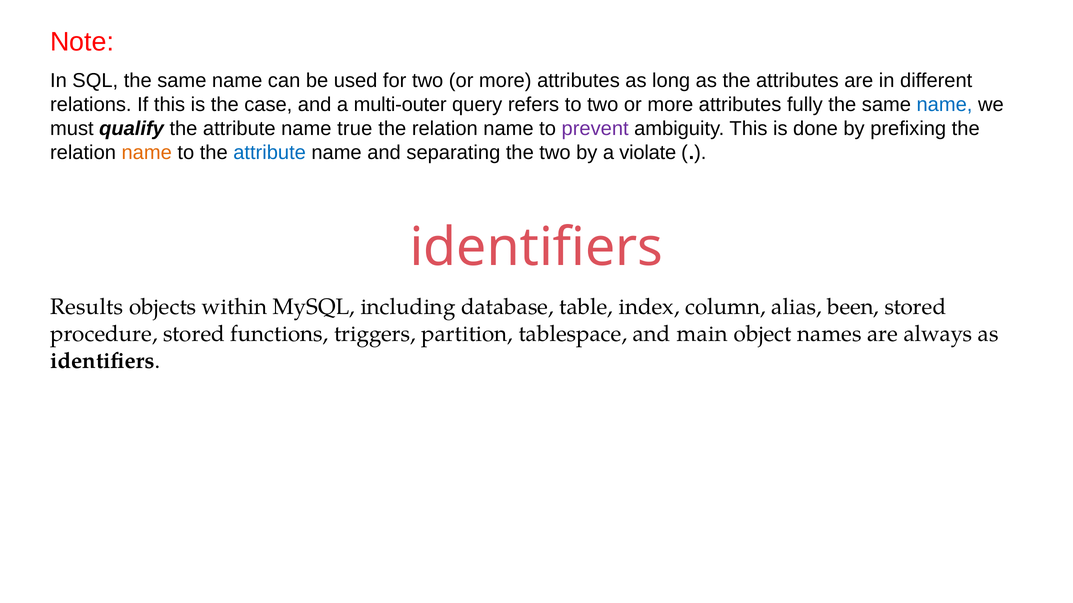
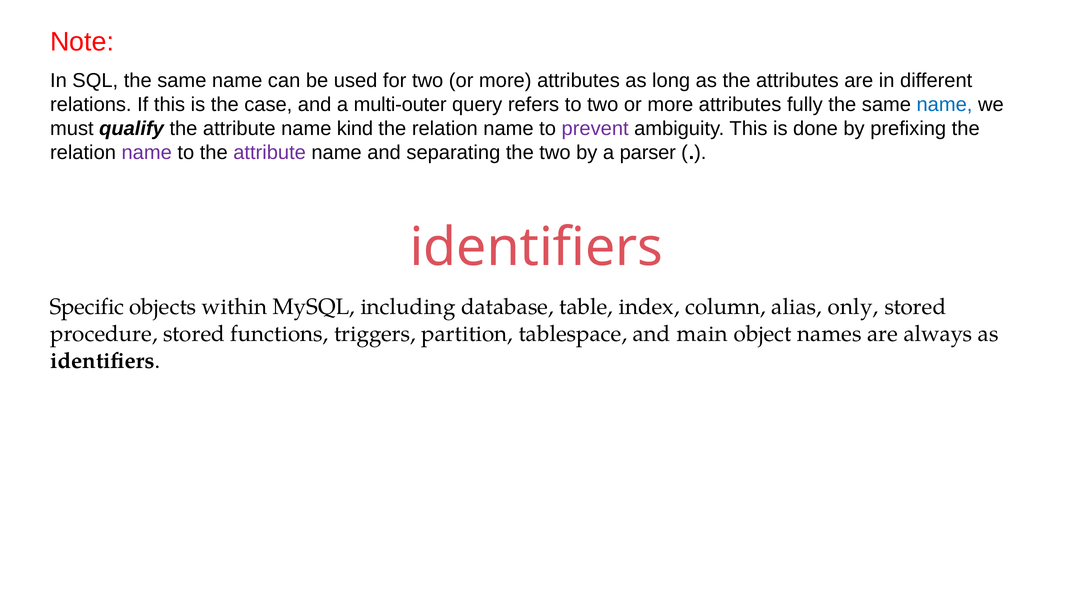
true: true -> kind
name at (147, 153) colour: orange -> purple
attribute at (270, 153) colour: blue -> purple
violate: violate -> parser
Results: Results -> Specific
been: been -> only
